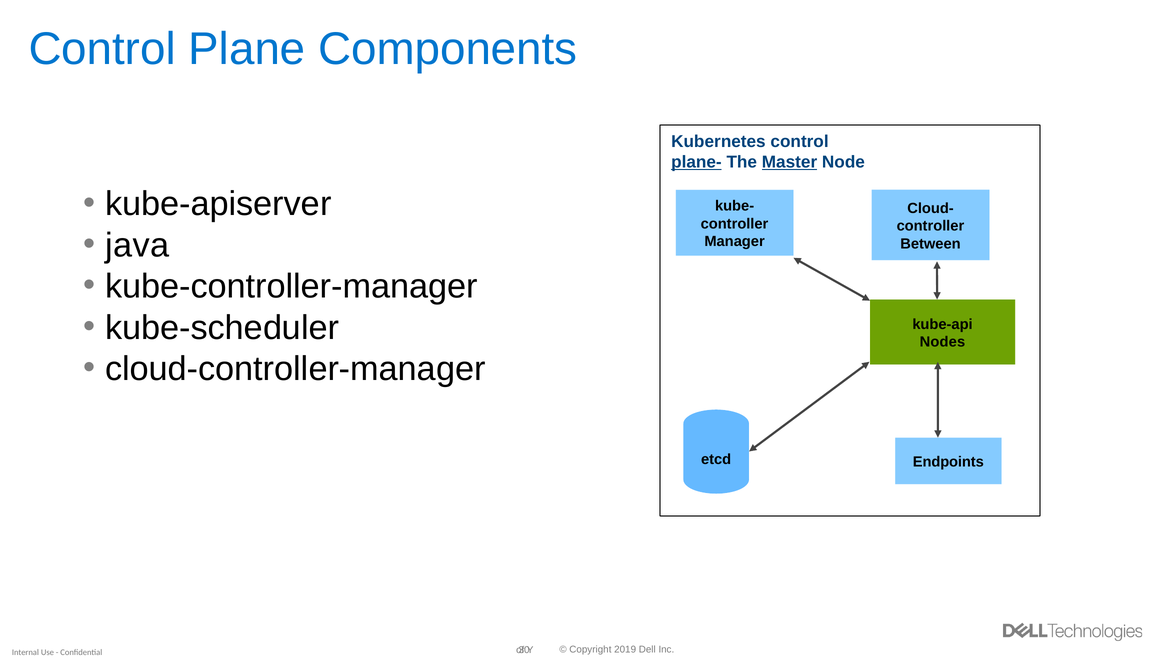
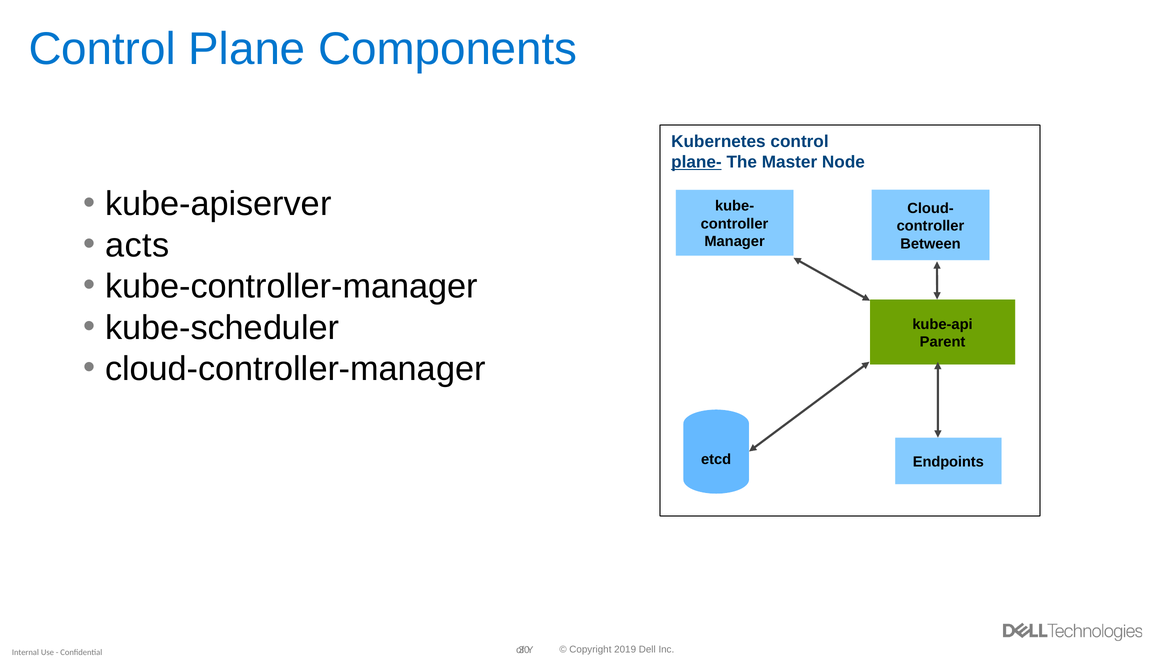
Master underline: present -> none
java: java -> acts
Nodes: Nodes -> Parent
